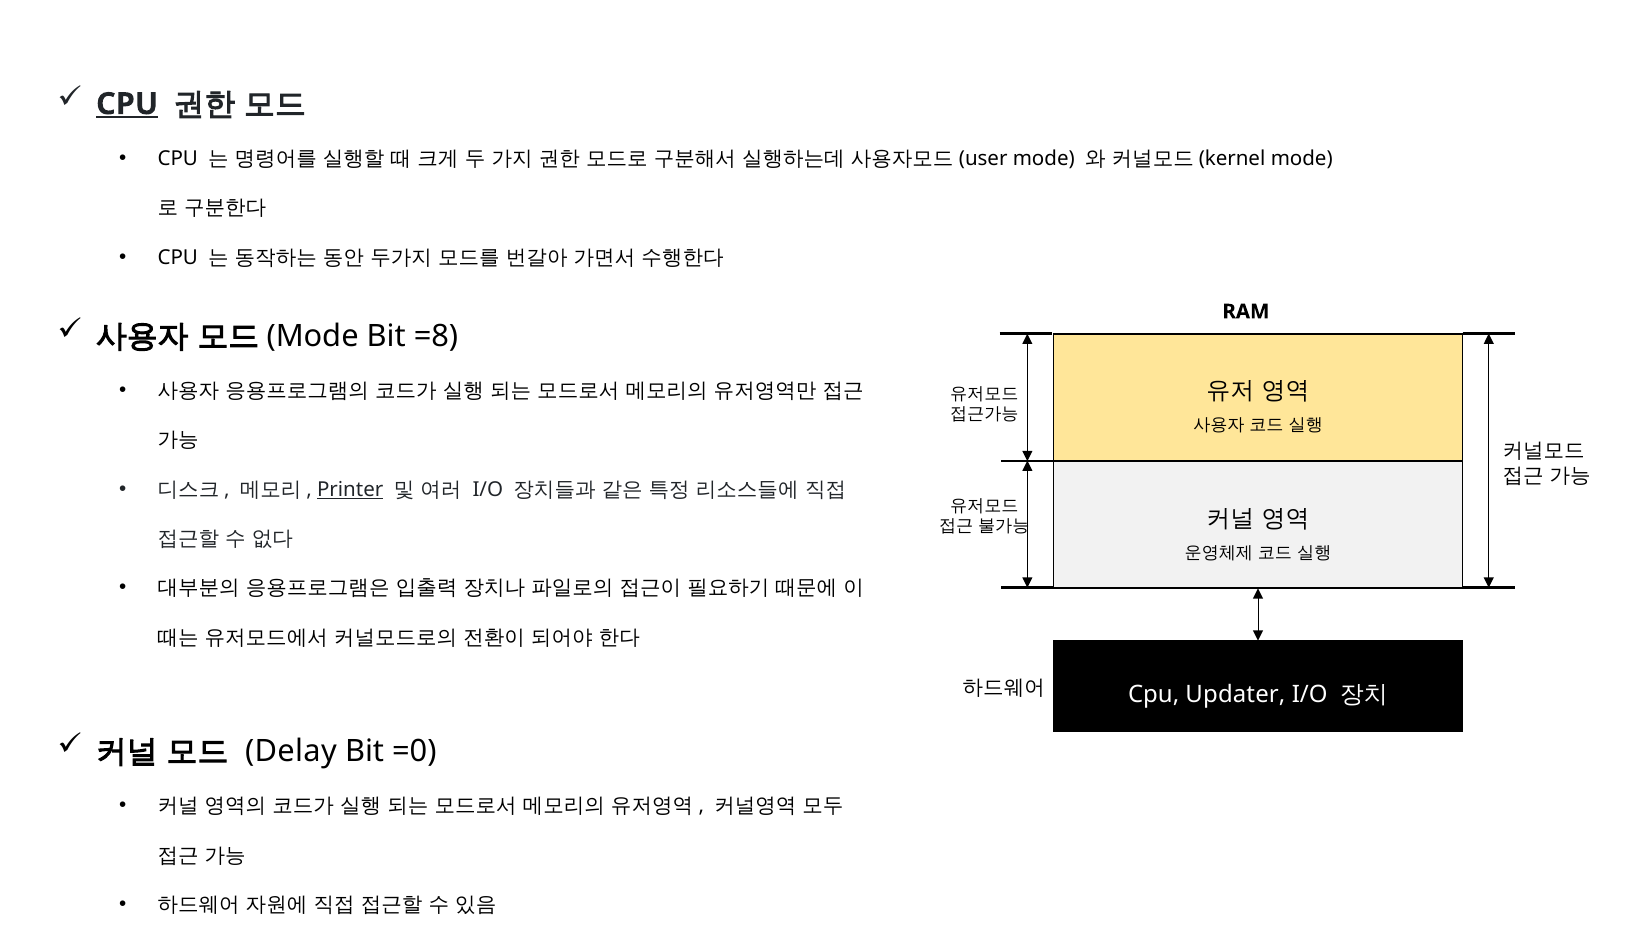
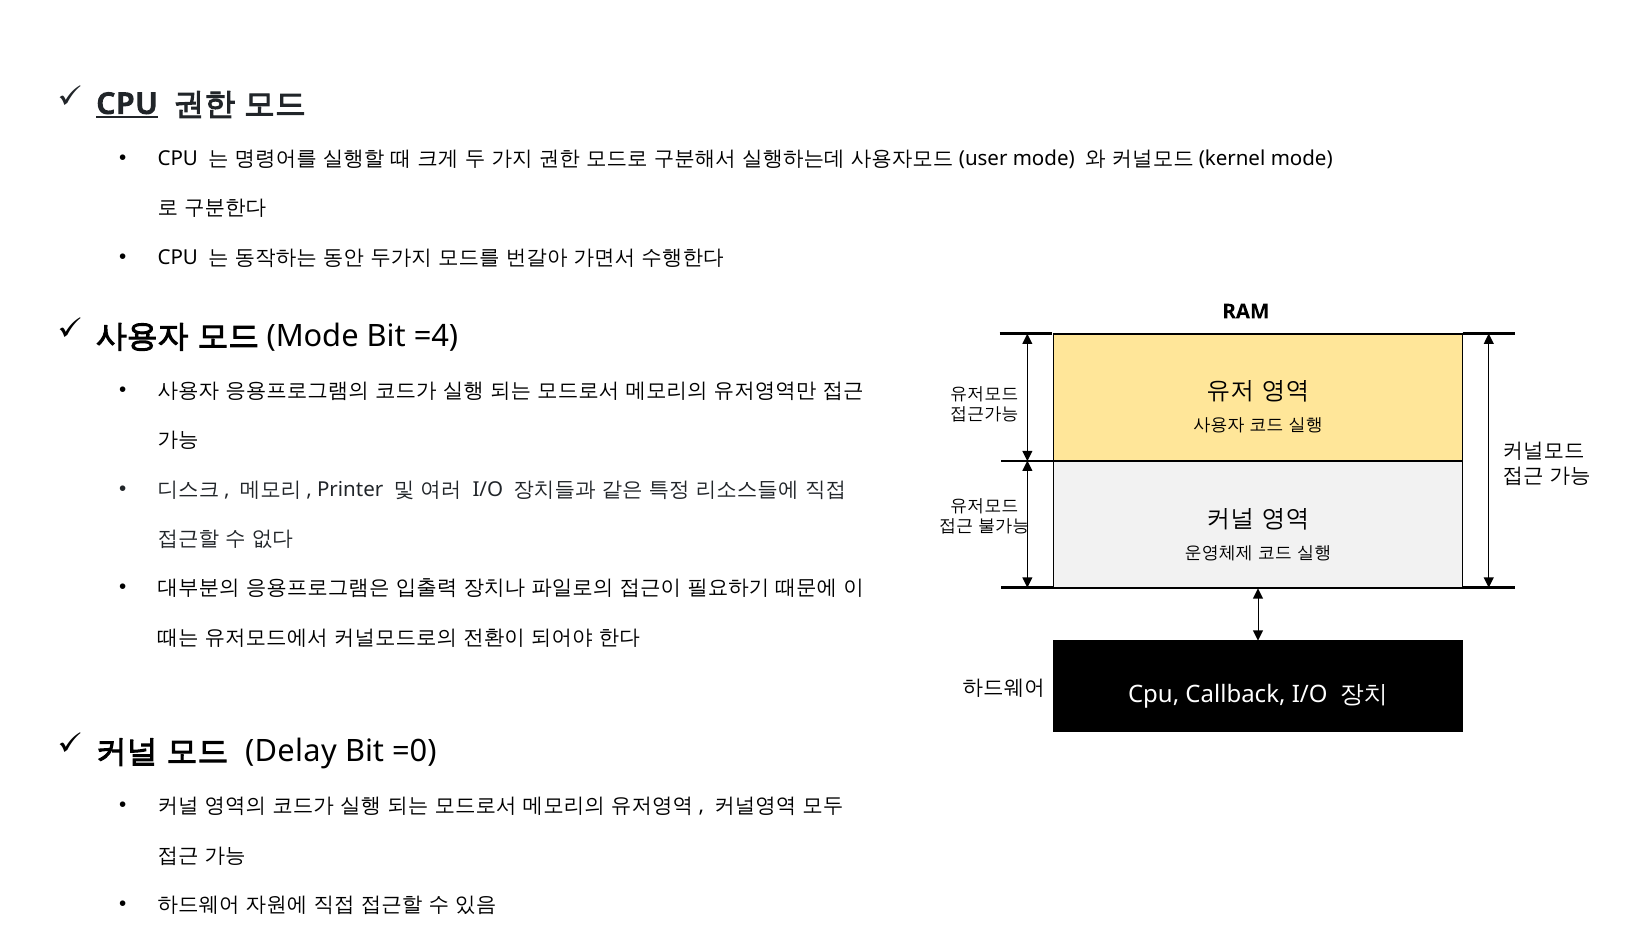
=8: =8 -> =4
Printer underline: present -> none
Updater: Updater -> Callback
